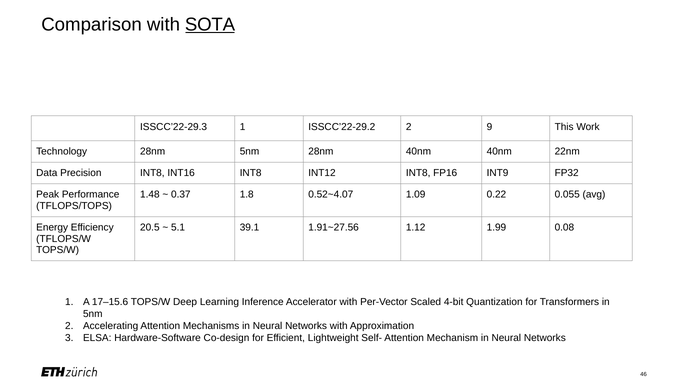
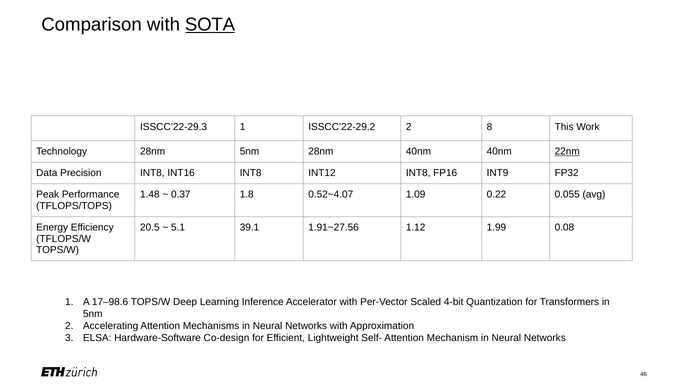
9: 9 -> 8
22nm underline: none -> present
17–15.6: 17–15.6 -> 17–98.6
